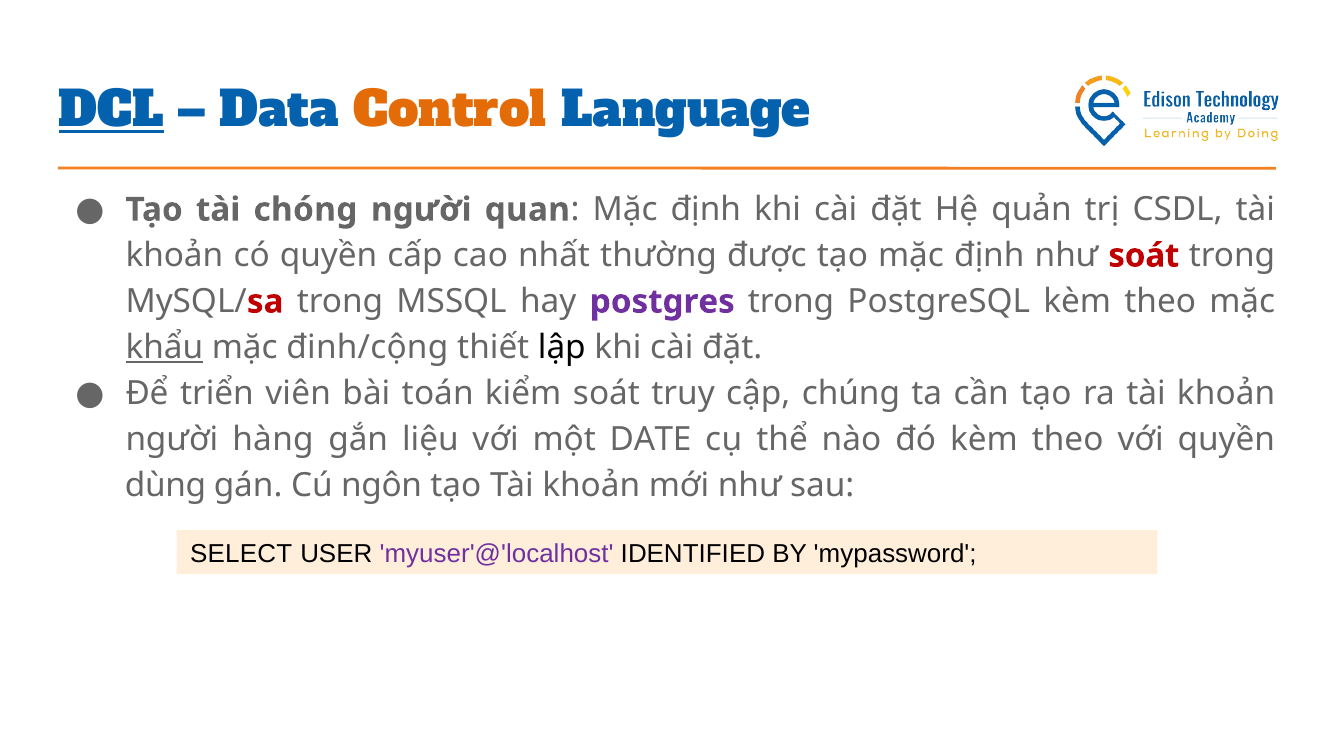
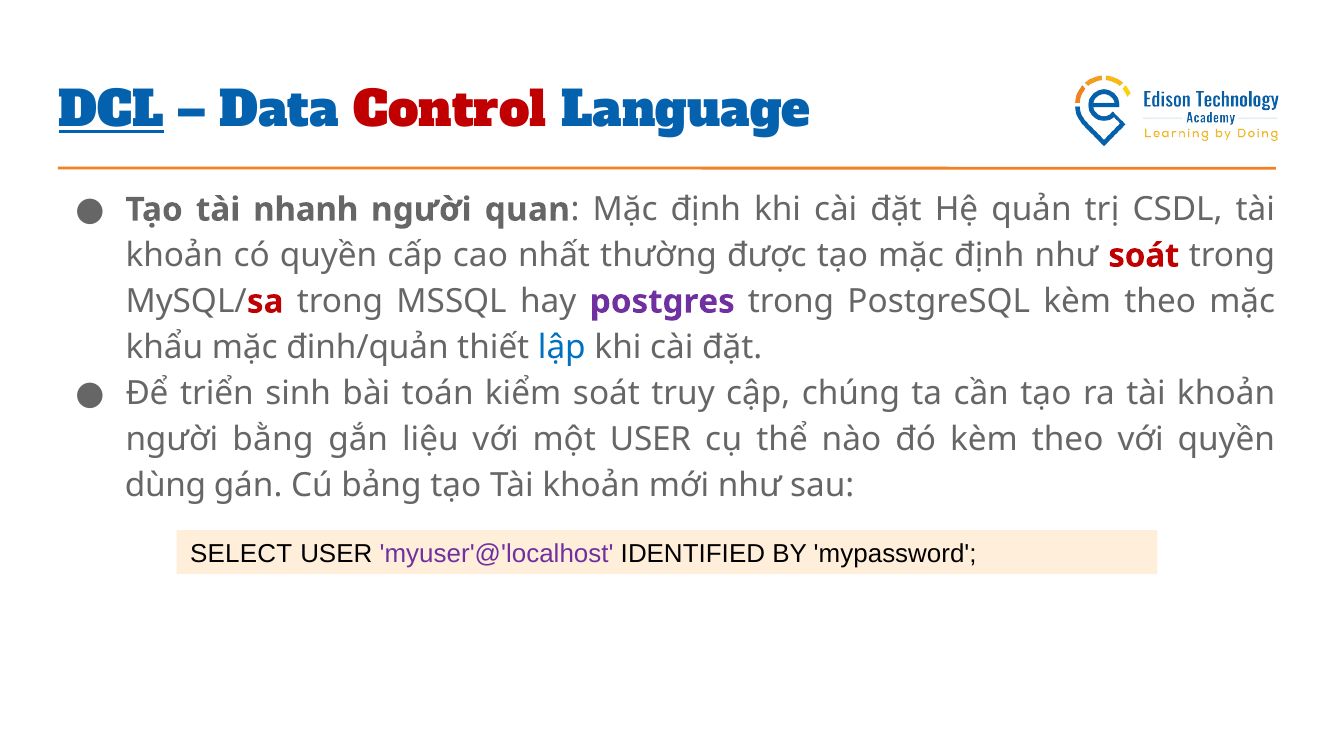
Control colour: orange -> red
chóng: chóng -> nhanh
khẩu underline: present -> none
đinh/cộng: đinh/cộng -> đinh/quản
lập colour: black -> blue
viên: viên -> sinh
hàng: hàng -> bằng
một DATE: DATE -> USER
ngôn: ngôn -> bảng
